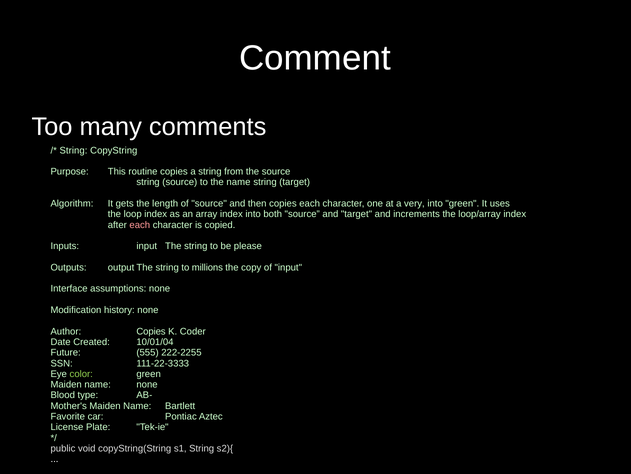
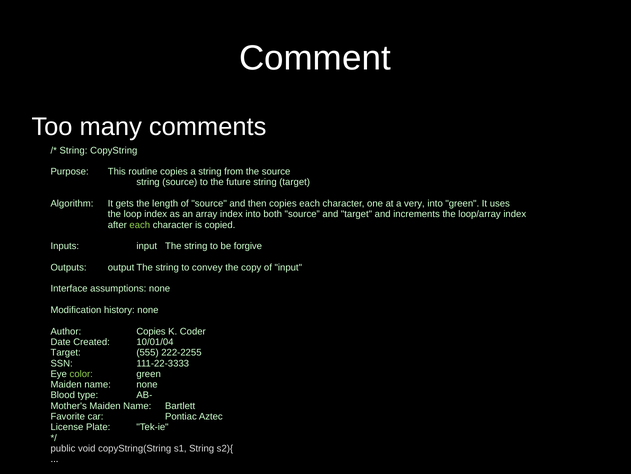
the name: name -> future
each at (140, 225) colour: pink -> light green
please: please -> forgive
millions: millions -> convey
Future at (66, 352): Future -> Target
